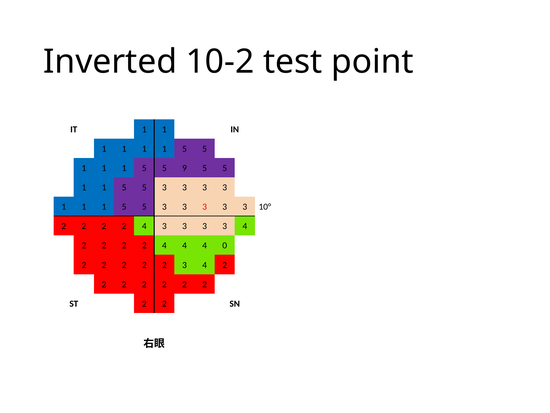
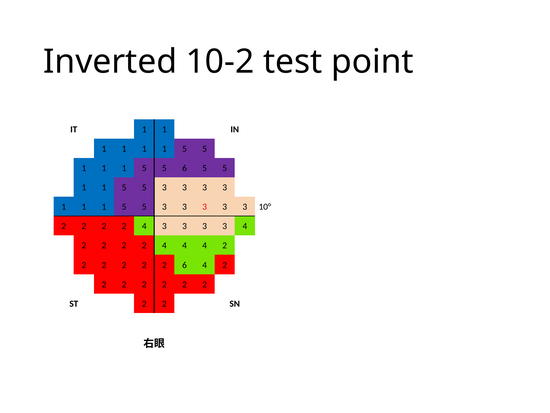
5 9: 9 -> 6
4 4 0: 0 -> 2
2 3: 3 -> 6
